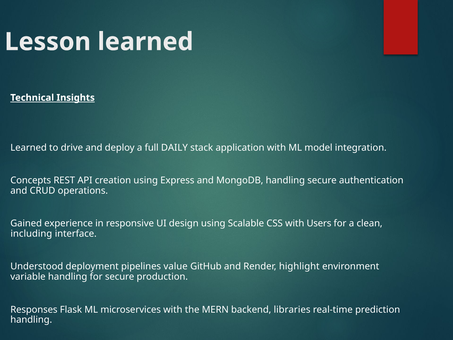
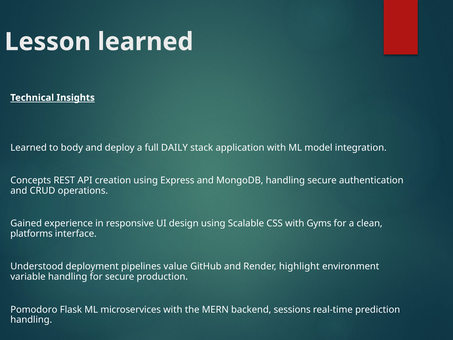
drive: drive -> body
Users: Users -> Gyms
including: including -> platforms
Responses: Responses -> Pomodoro
libraries: libraries -> sessions
